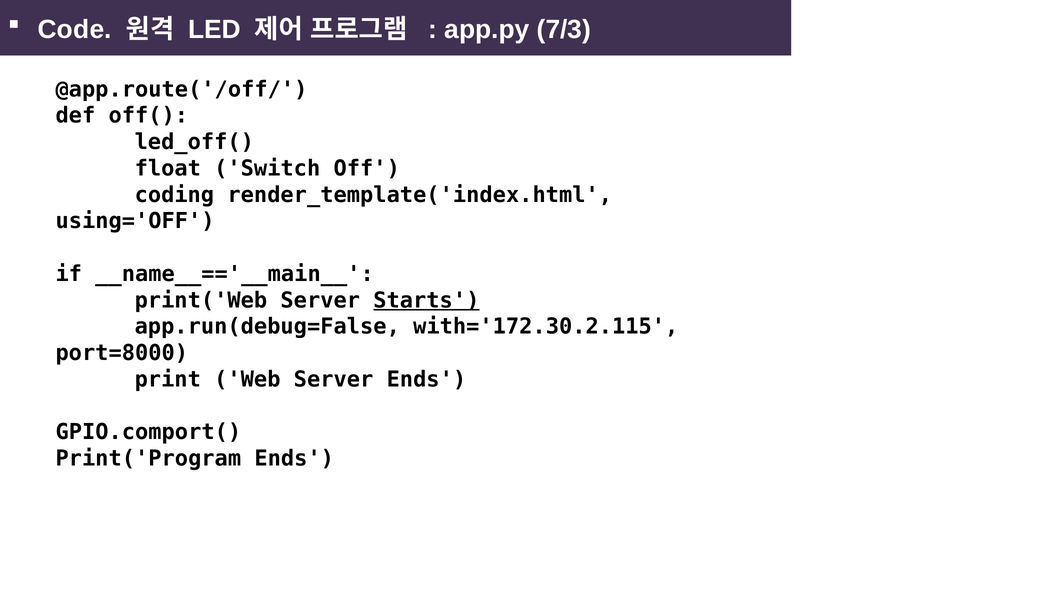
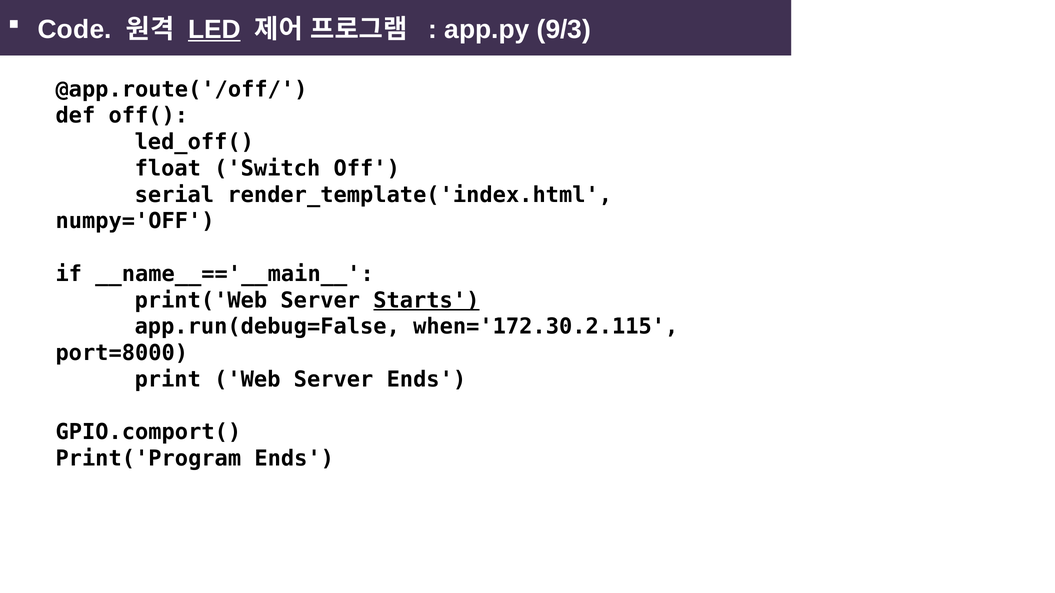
LED underline: none -> present
7/3: 7/3 -> 9/3
coding: coding -> serial
using='OFF: using='OFF -> numpy='OFF
with='172.30.2.115: with='172.30.2.115 -> when='172.30.2.115
